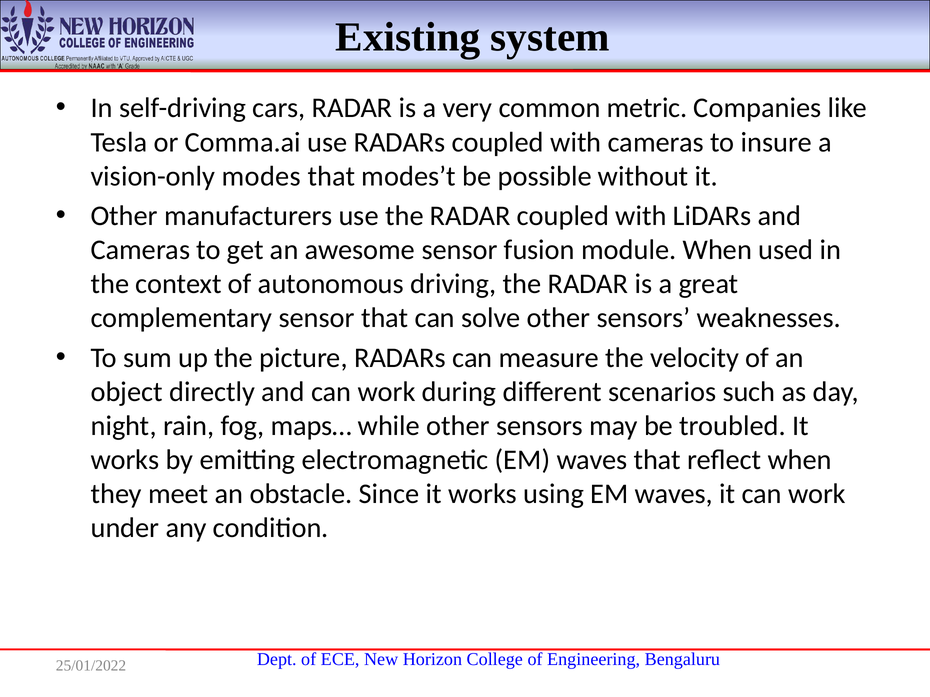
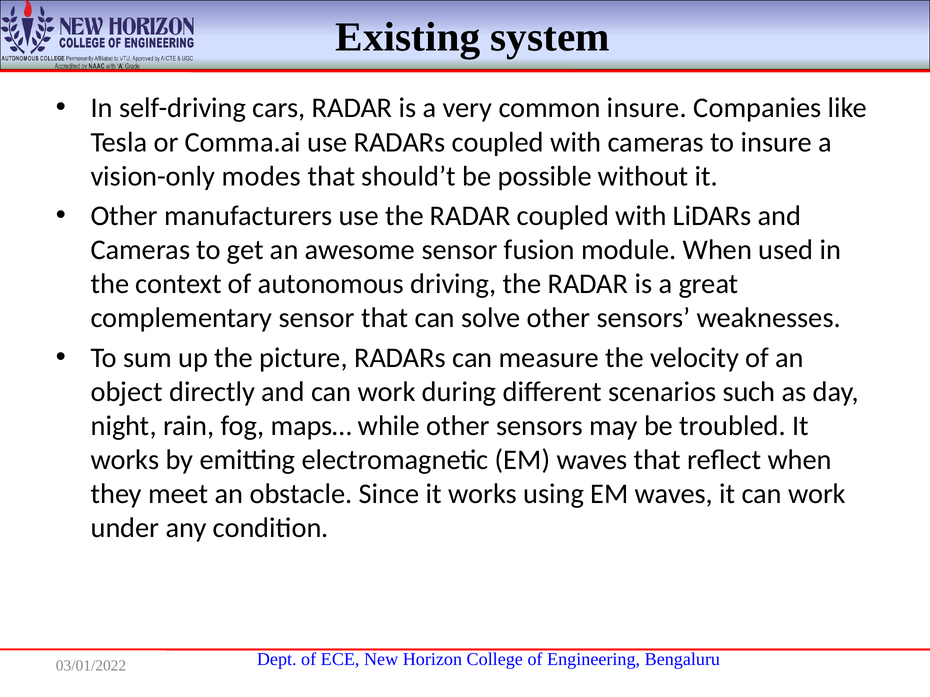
common metric: metric -> insure
modes’t: modes’t -> should’t
25/01/2022: 25/01/2022 -> 03/01/2022
